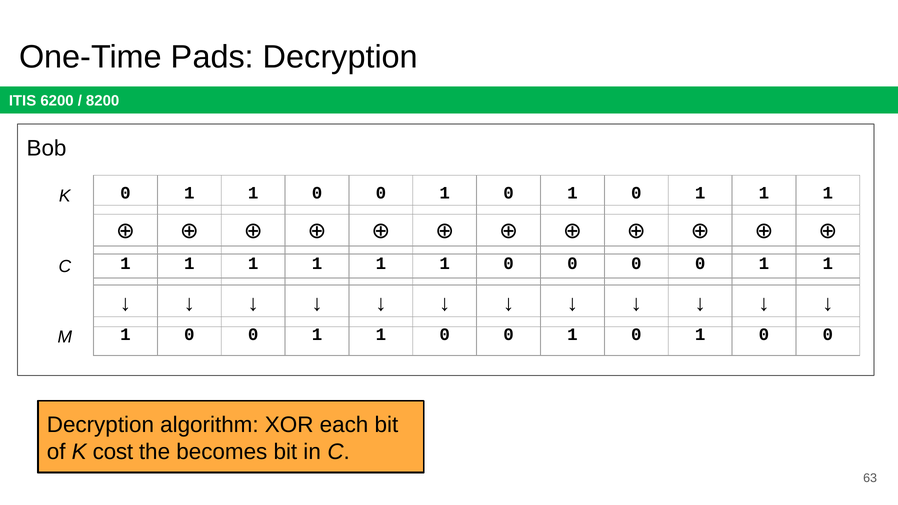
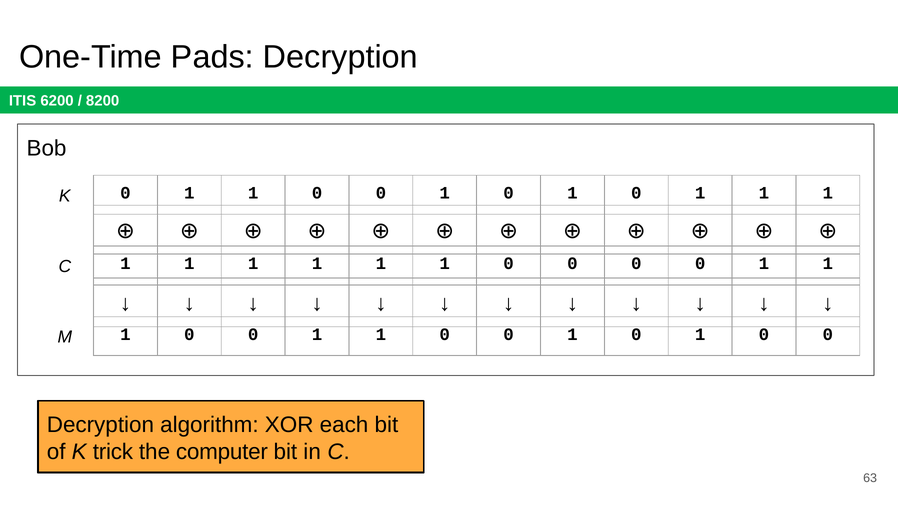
cost: cost -> trick
becomes: becomes -> computer
